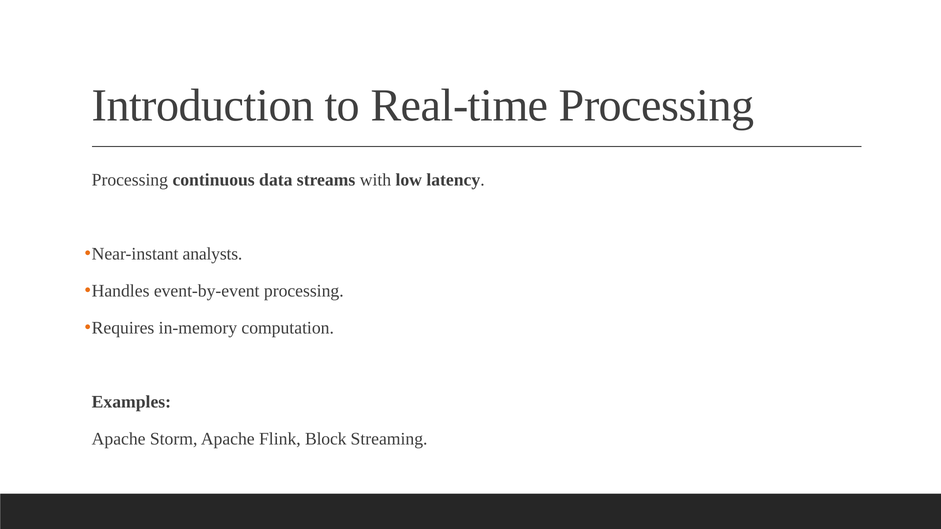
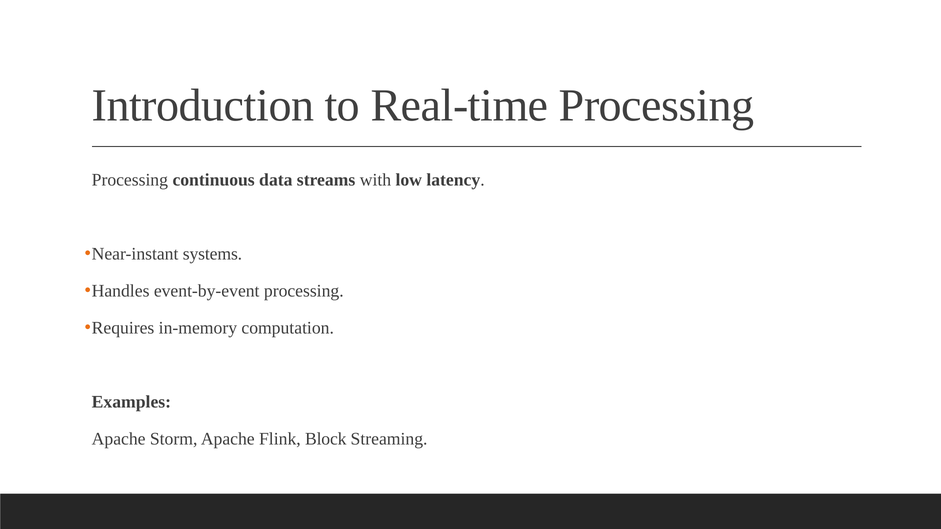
analysts: analysts -> systems
